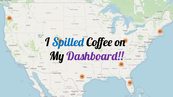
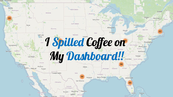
Dashboard colour: purple -> blue
